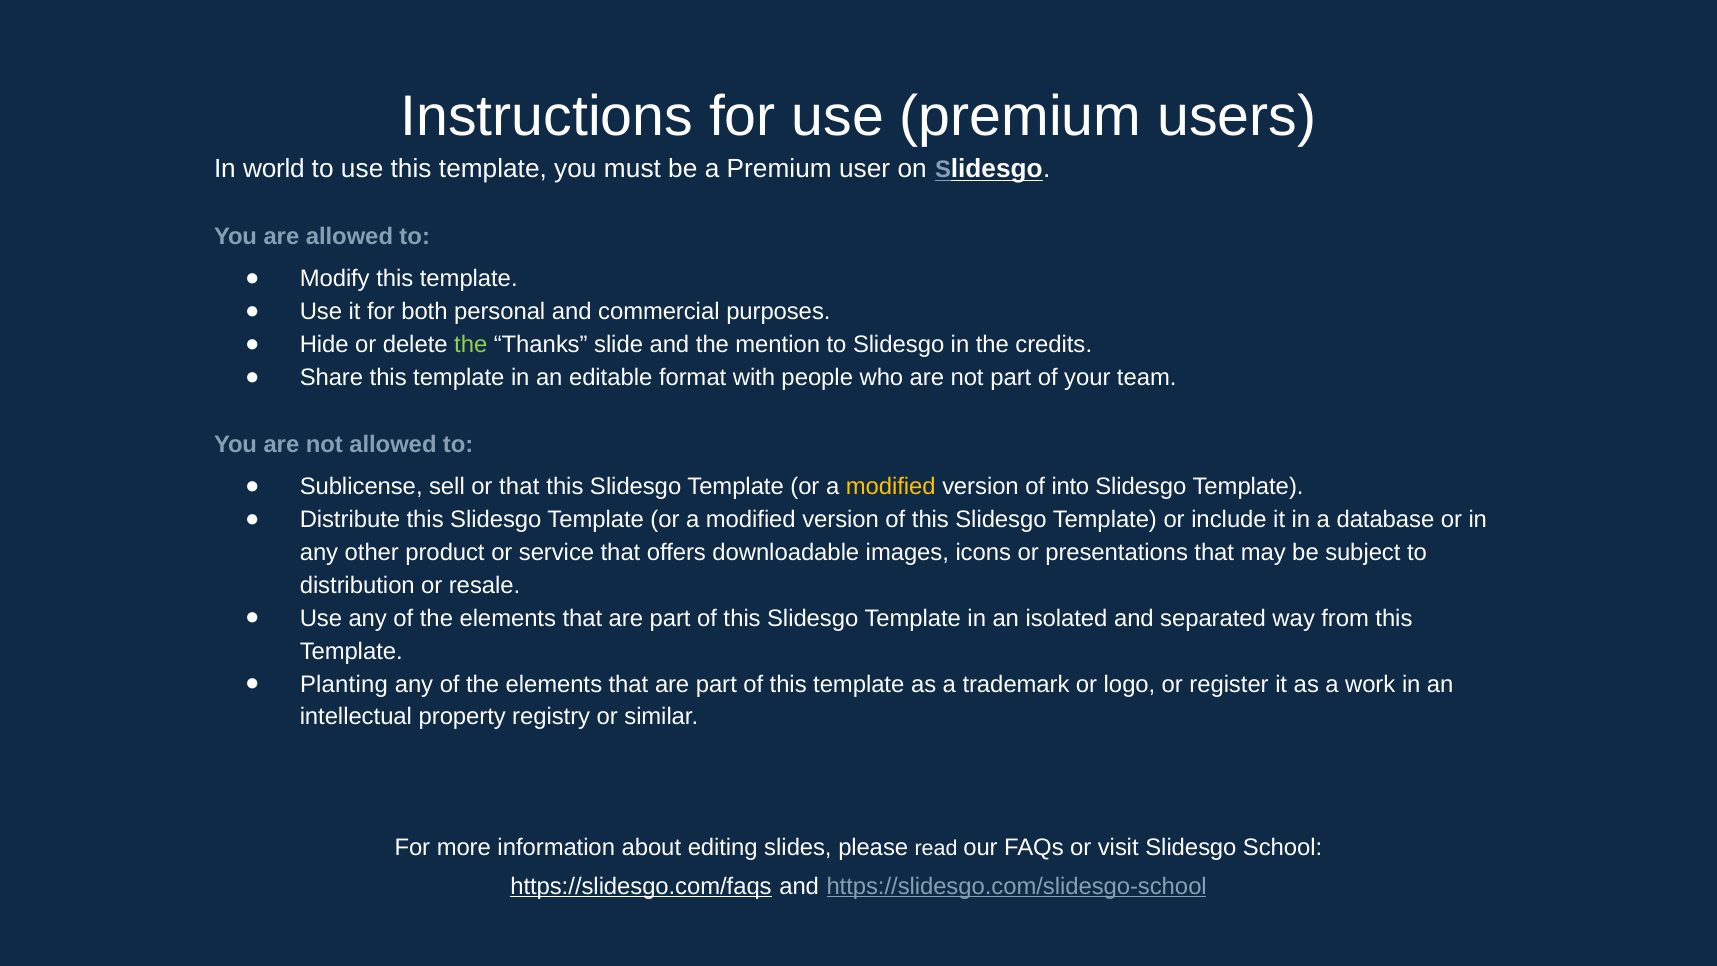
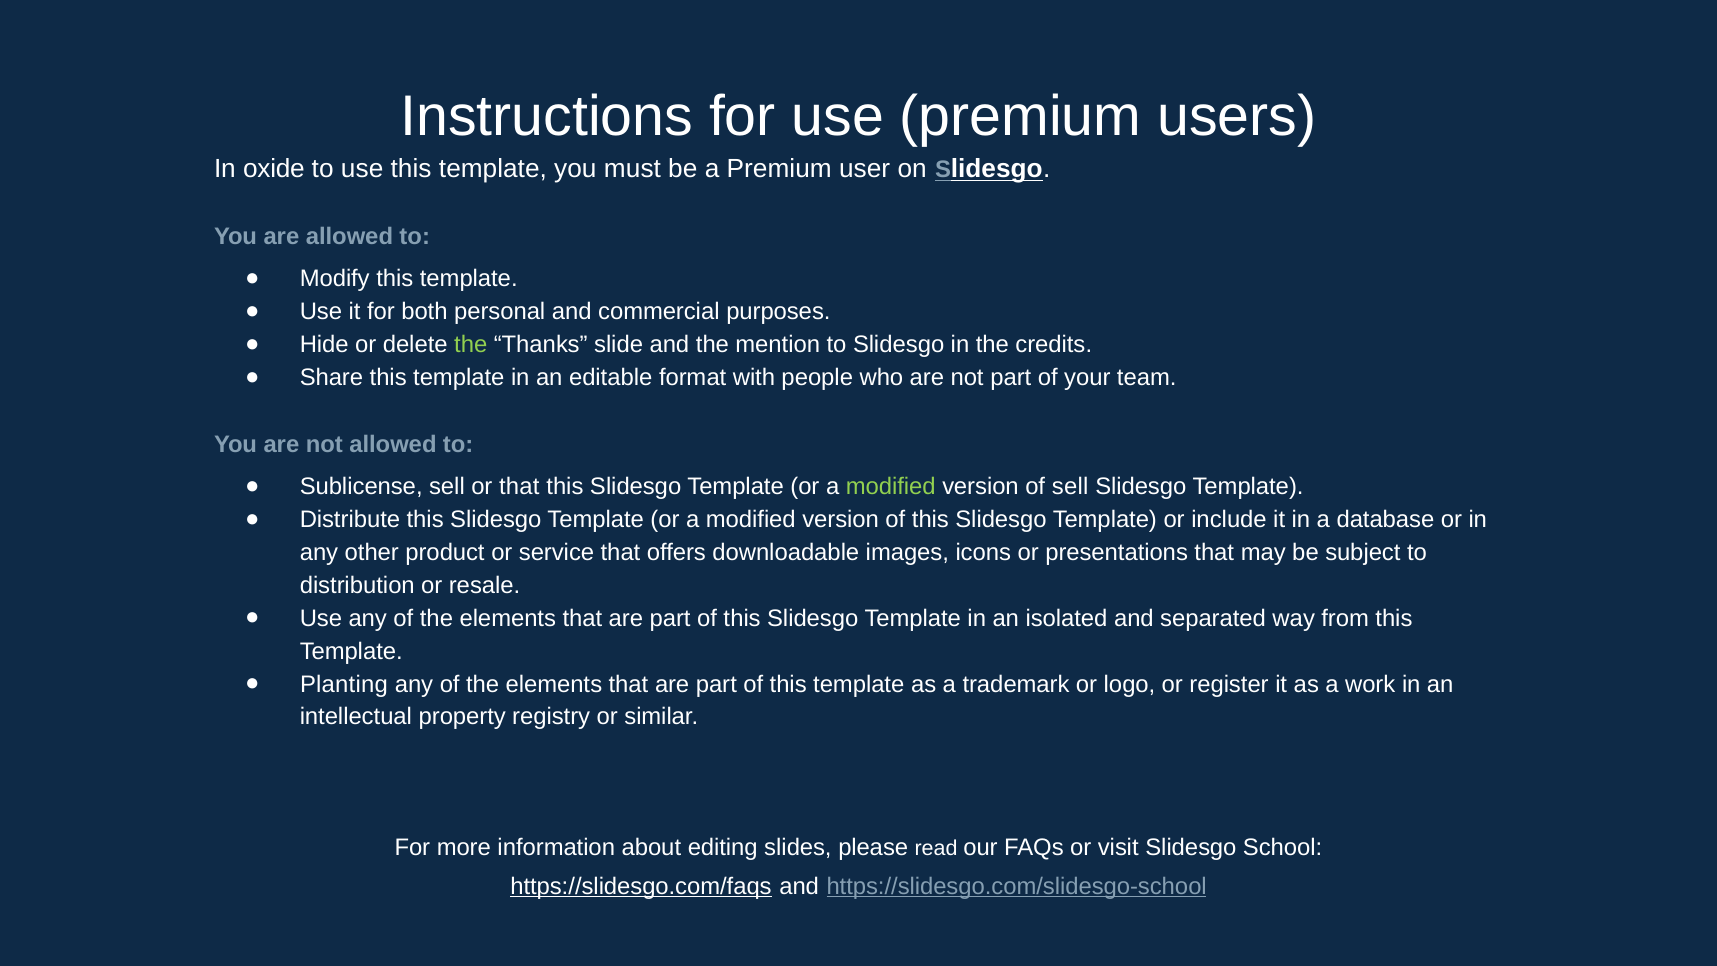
world: world -> oxide
modified at (891, 487) colour: yellow -> light green
of into: into -> sell
